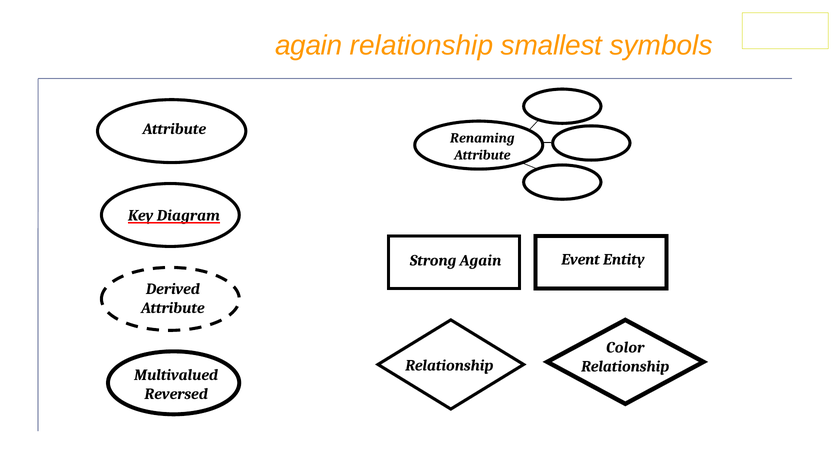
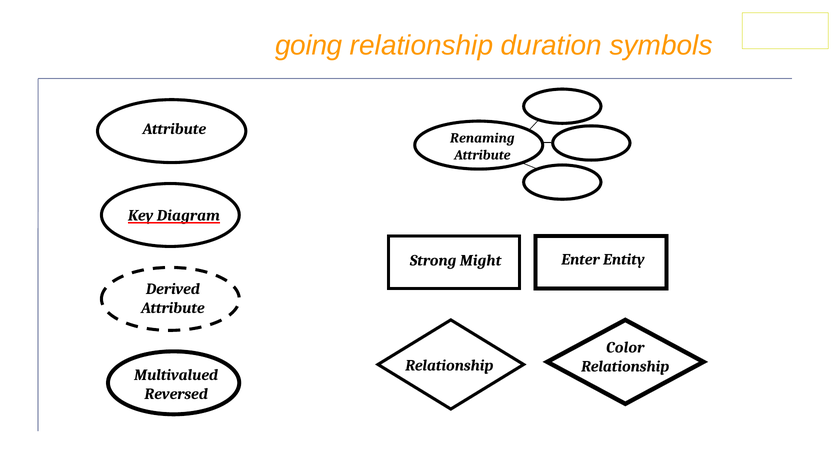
again at (309, 46): again -> going
smallest: smallest -> duration
Event: Event -> Enter
Strong Again: Again -> Might
